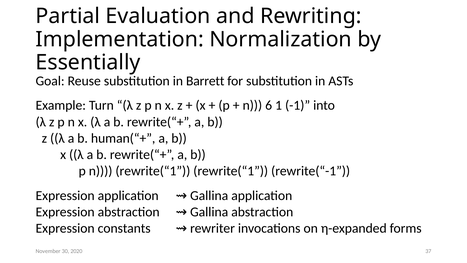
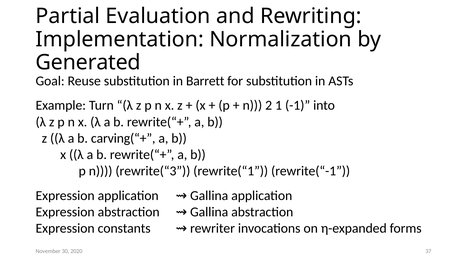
Essentially: Essentially -> Generated
6: 6 -> 2
human(“+: human(“+ -> carving(“+
n rewrite(“1: rewrite(“1 -> rewrite(“3
